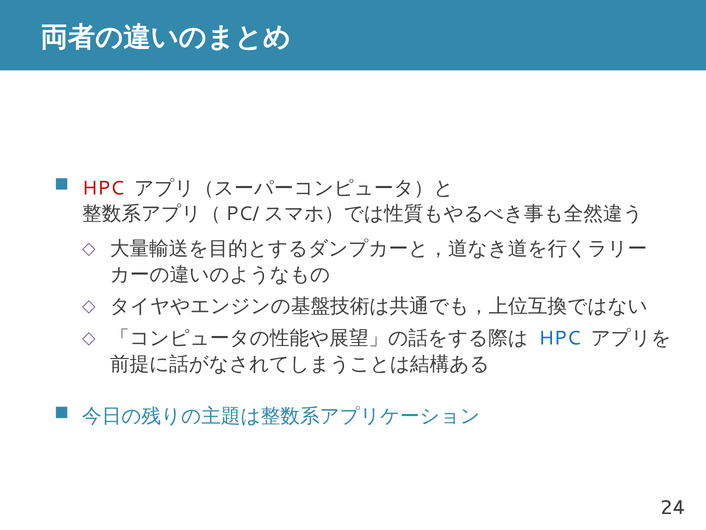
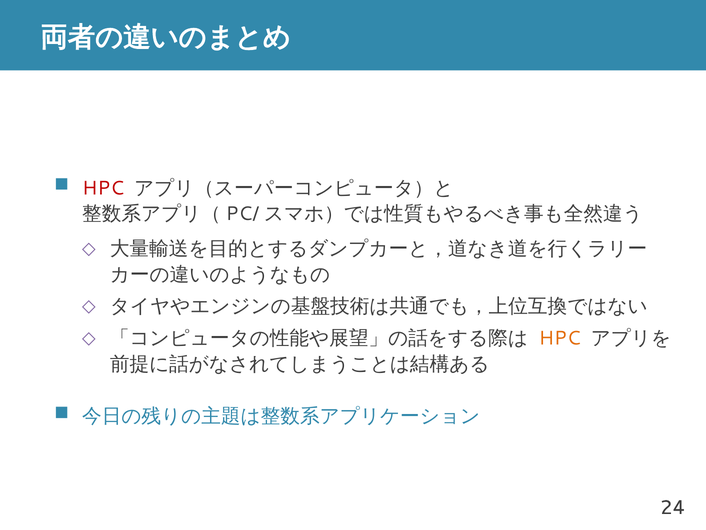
HPC at (560, 338) colour: blue -> orange
